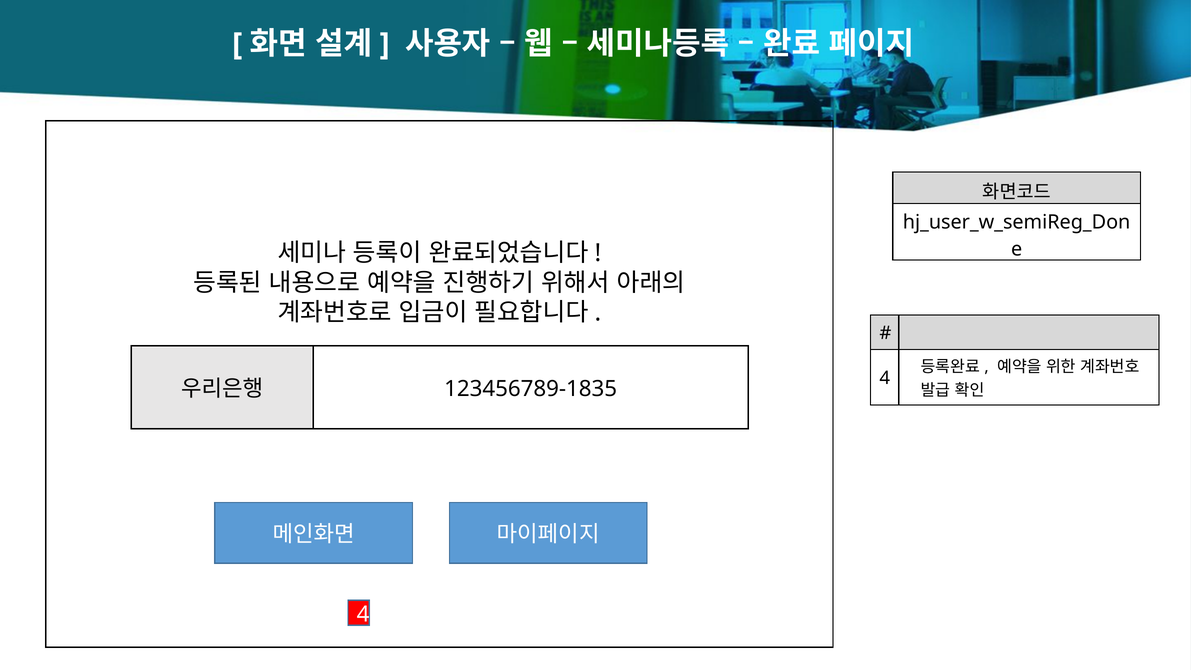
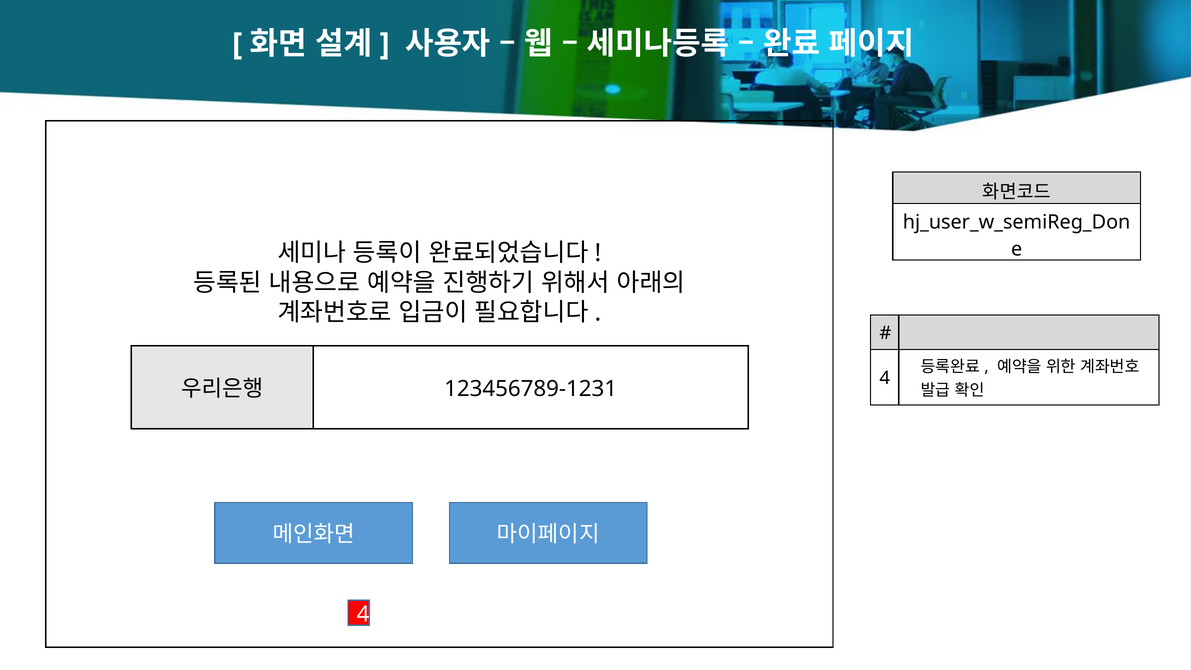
123456789-1835: 123456789-1835 -> 123456789-1231
